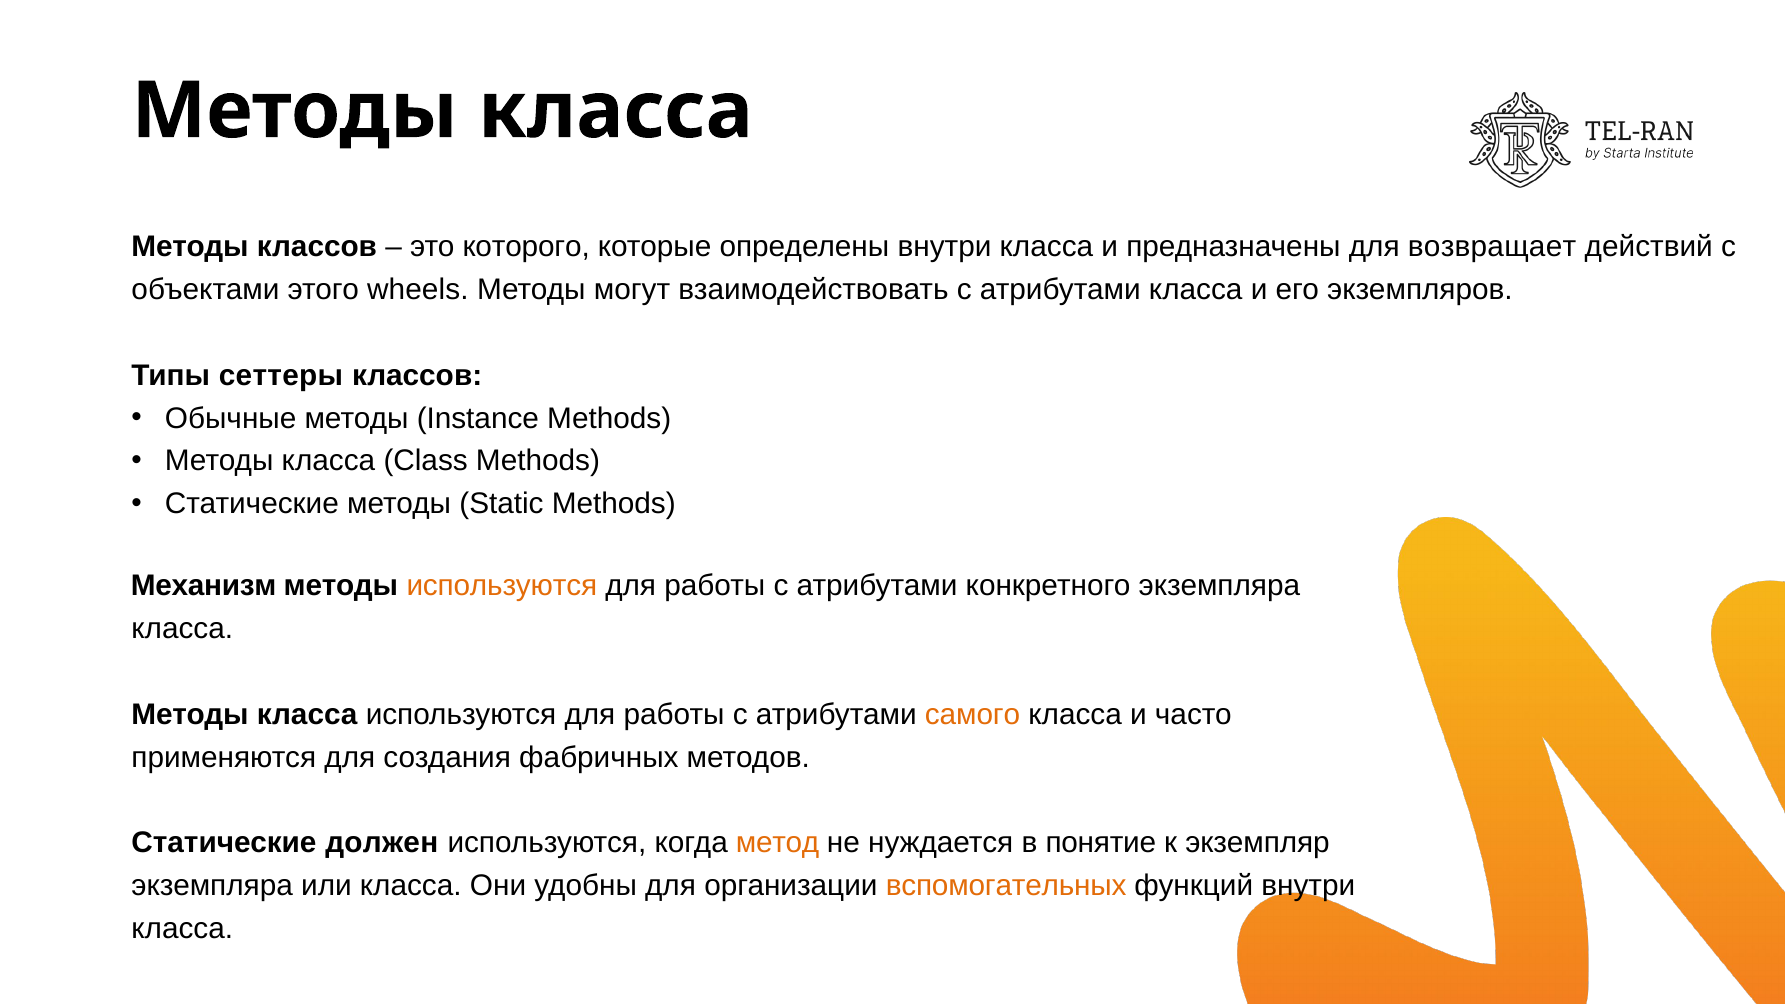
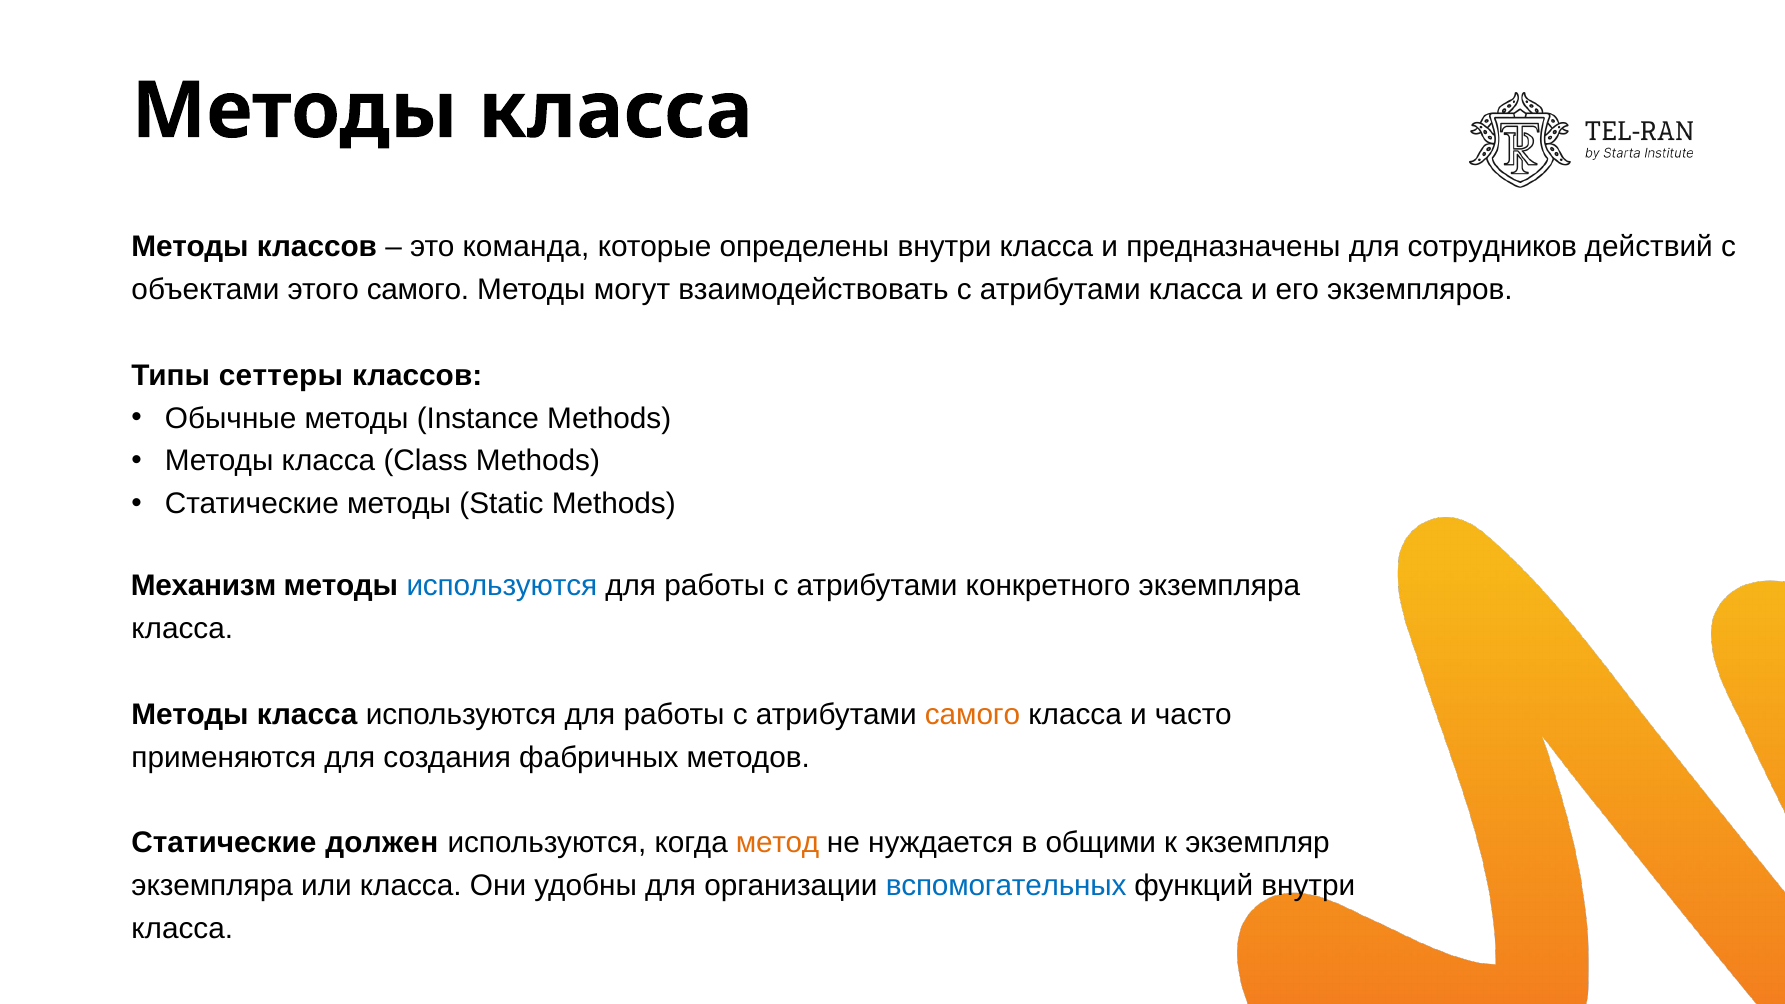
которого: которого -> команда
возвращает: возвращает -> сотрудников
этого wheels: wheels -> самого
используются at (502, 586) colour: orange -> blue
понятие: понятие -> общими
вспомогательных colour: orange -> blue
